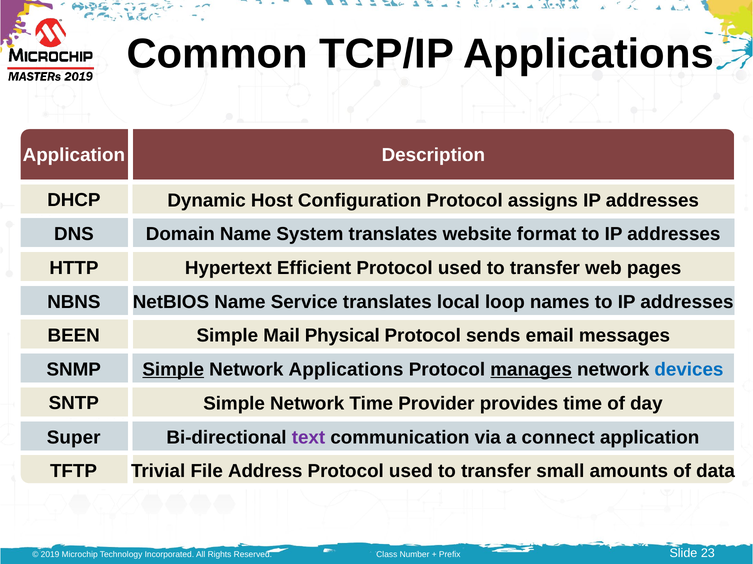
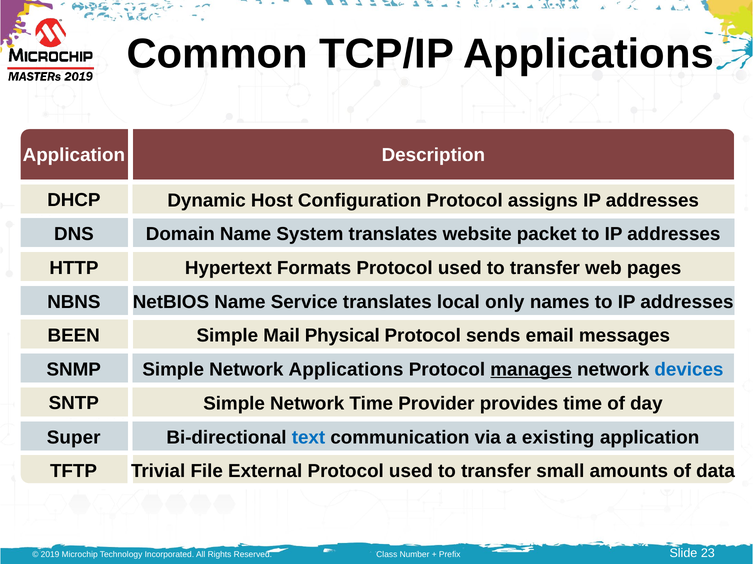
format: format -> packet
Efficient: Efficient -> Formats
loop: loop -> only
Simple at (173, 370) underline: present -> none
text colour: purple -> blue
connect: connect -> existing
Address: Address -> External
